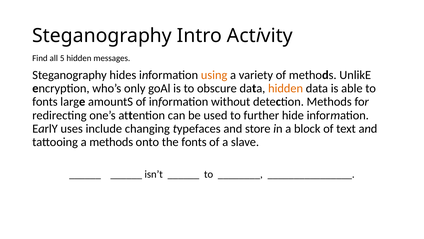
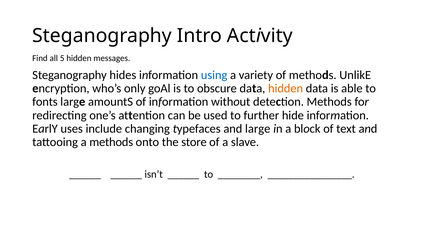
using colour: orange -> blue
and store: store -> large
the fonts: fonts -> store
